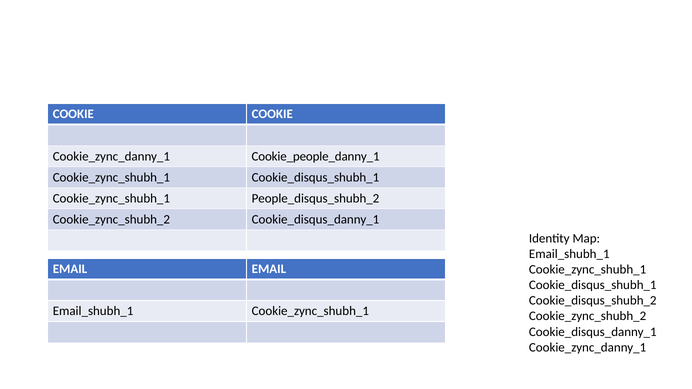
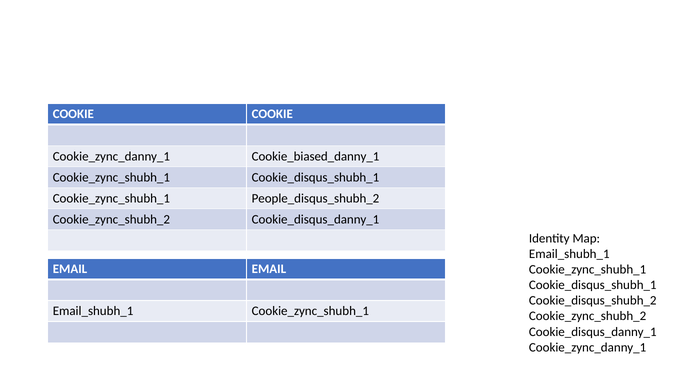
Cookie_people_danny_1: Cookie_people_danny_1 -> Cookie_biased_danny_1
